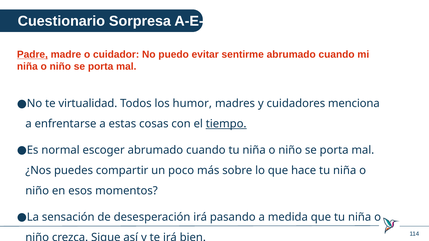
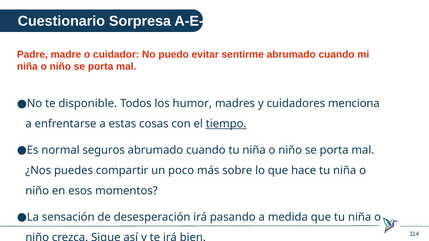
Padre underline: present -> none
virtualidad: virtualidad -> disponible
escoger: escoger -> seguros
